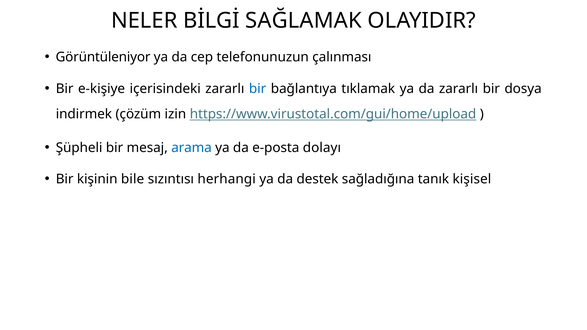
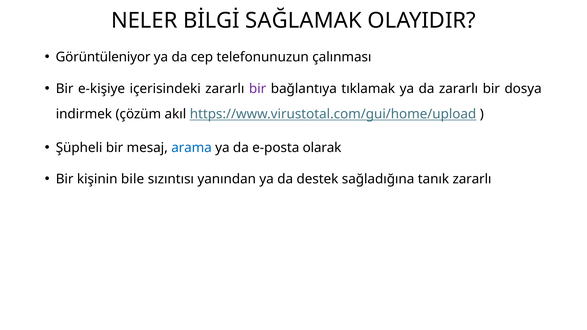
bir at (258, 89) colour: blue -> purple
izin: izin -> akıl
dolayı: dolayı -> olarak
herhangi: herhangi -> yanından
tanık kişisel: kişisel -> zararlı
